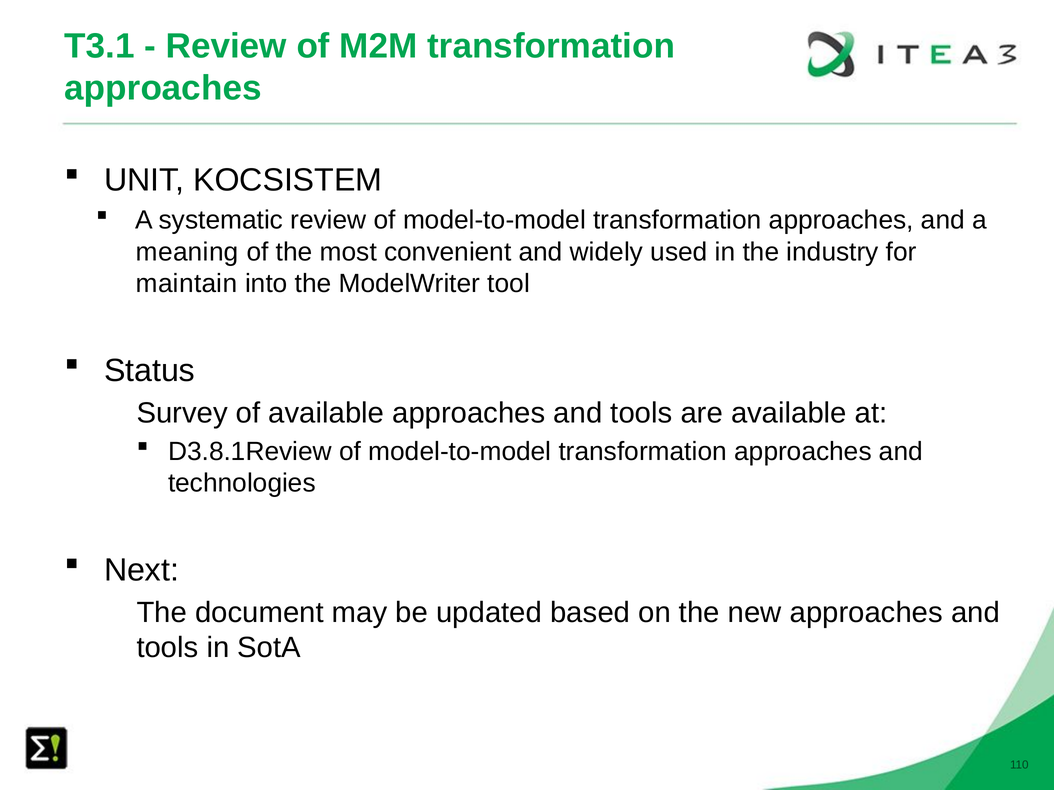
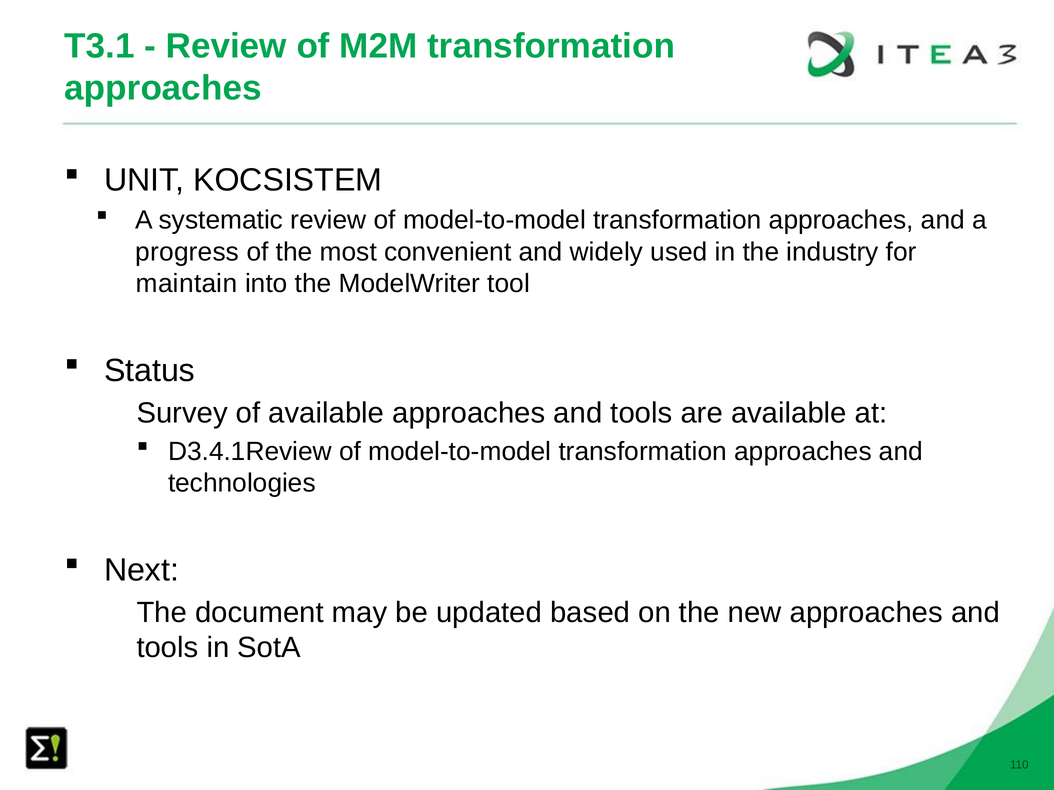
meaning: meaning -> progress
D3.8.1Review: D3.8.1Review -> D3.4.1Review
